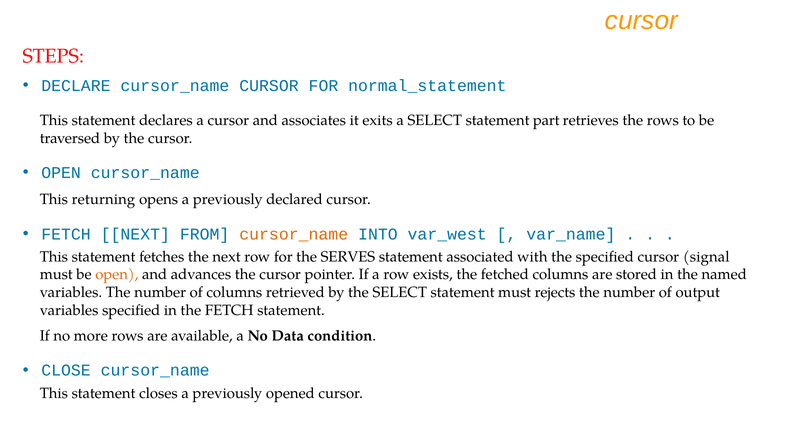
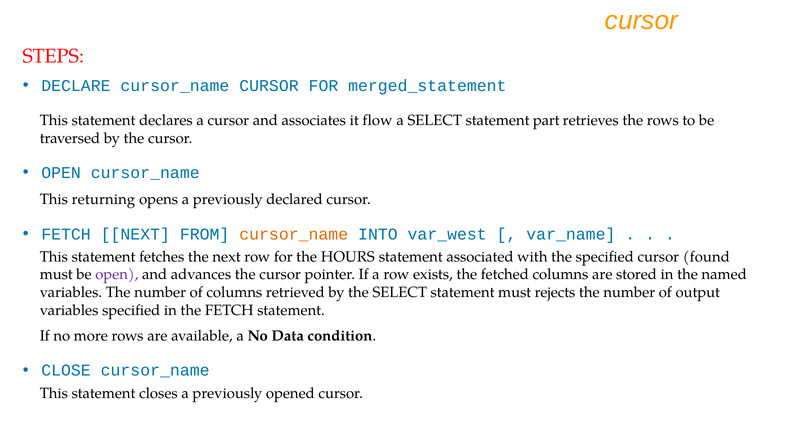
normal_statement: normal_statement -> merged_statement
exits: exits -> flow
SERVES: SERVES -> HOURS
signal: signal -> found
open at (117, 274) colour: orange -> purple
